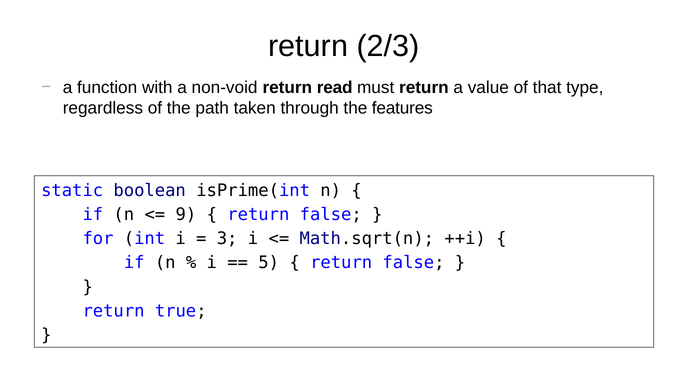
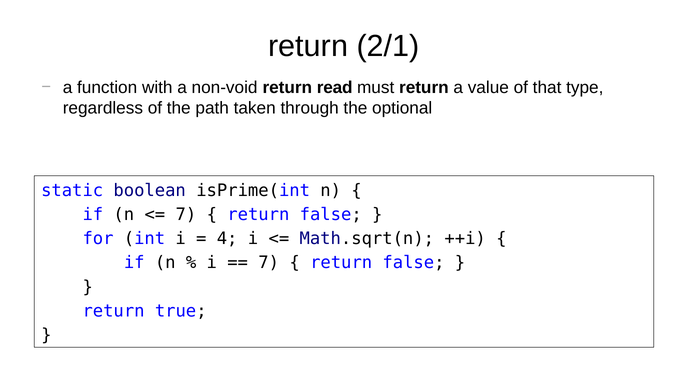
2/3: 2/3 -> 2/1
features: features -> optional
9 at (186, 215): 9 -> 7
3: 3 -> 4
5 at (269, 263): 5 -> 7
